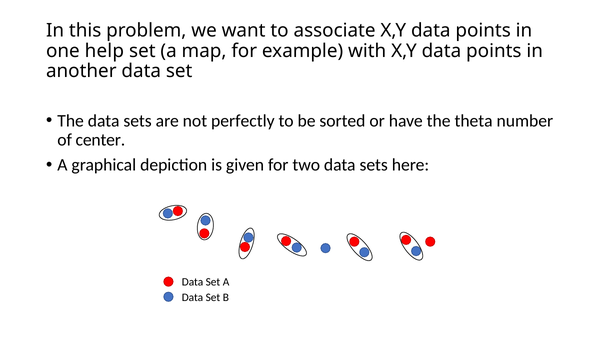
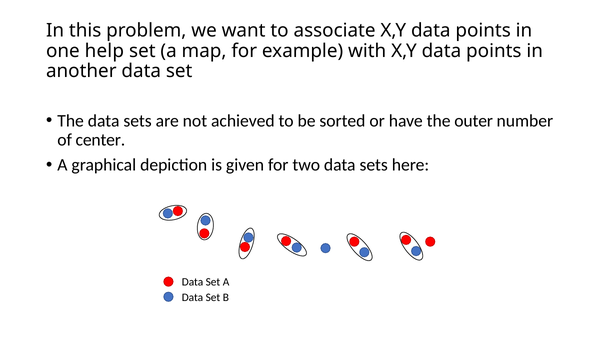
perfectly: perfectly -> achieved
theta: theta -> outer
